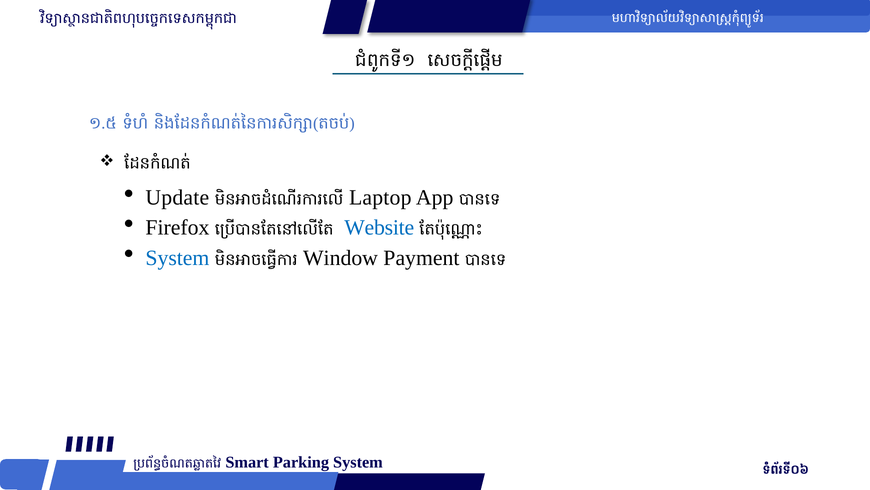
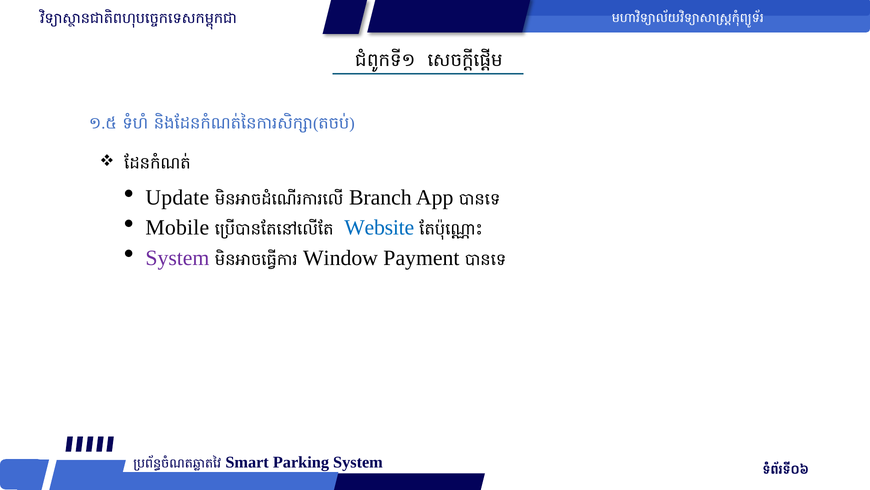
Laptop: Laptop -> Branch
Firefox: Firefox -> Mobile
System at (177, 257) colour: blue -> purple
